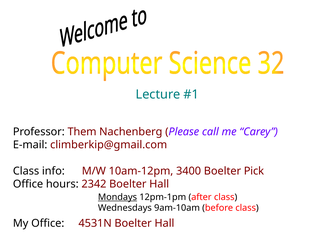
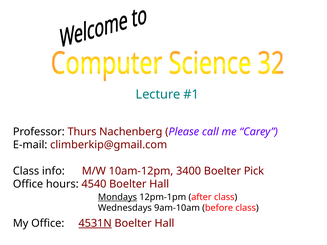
Them: Them -> Thurs
2342: 2342 -> 4540
4531N underline: none -> present
